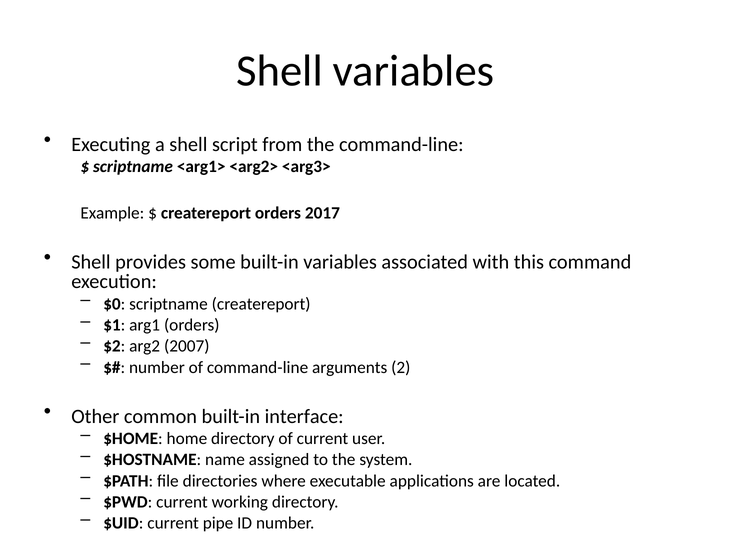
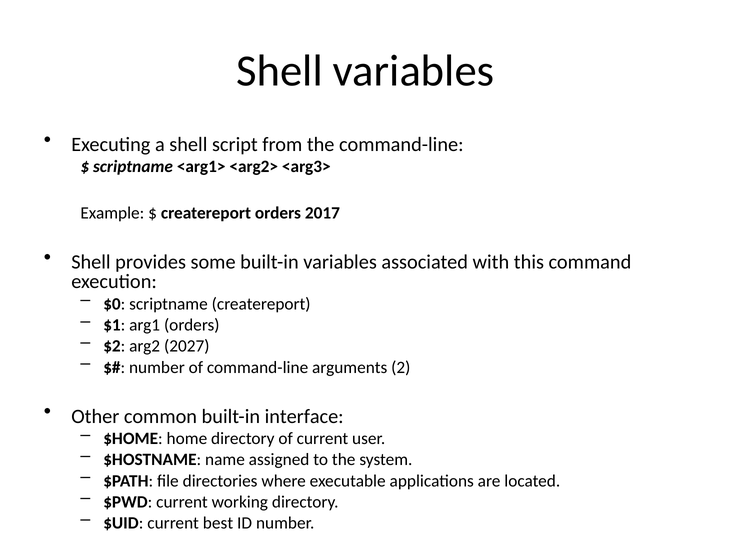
2007: 2007 -> 2027
pipe: pipe -> best
